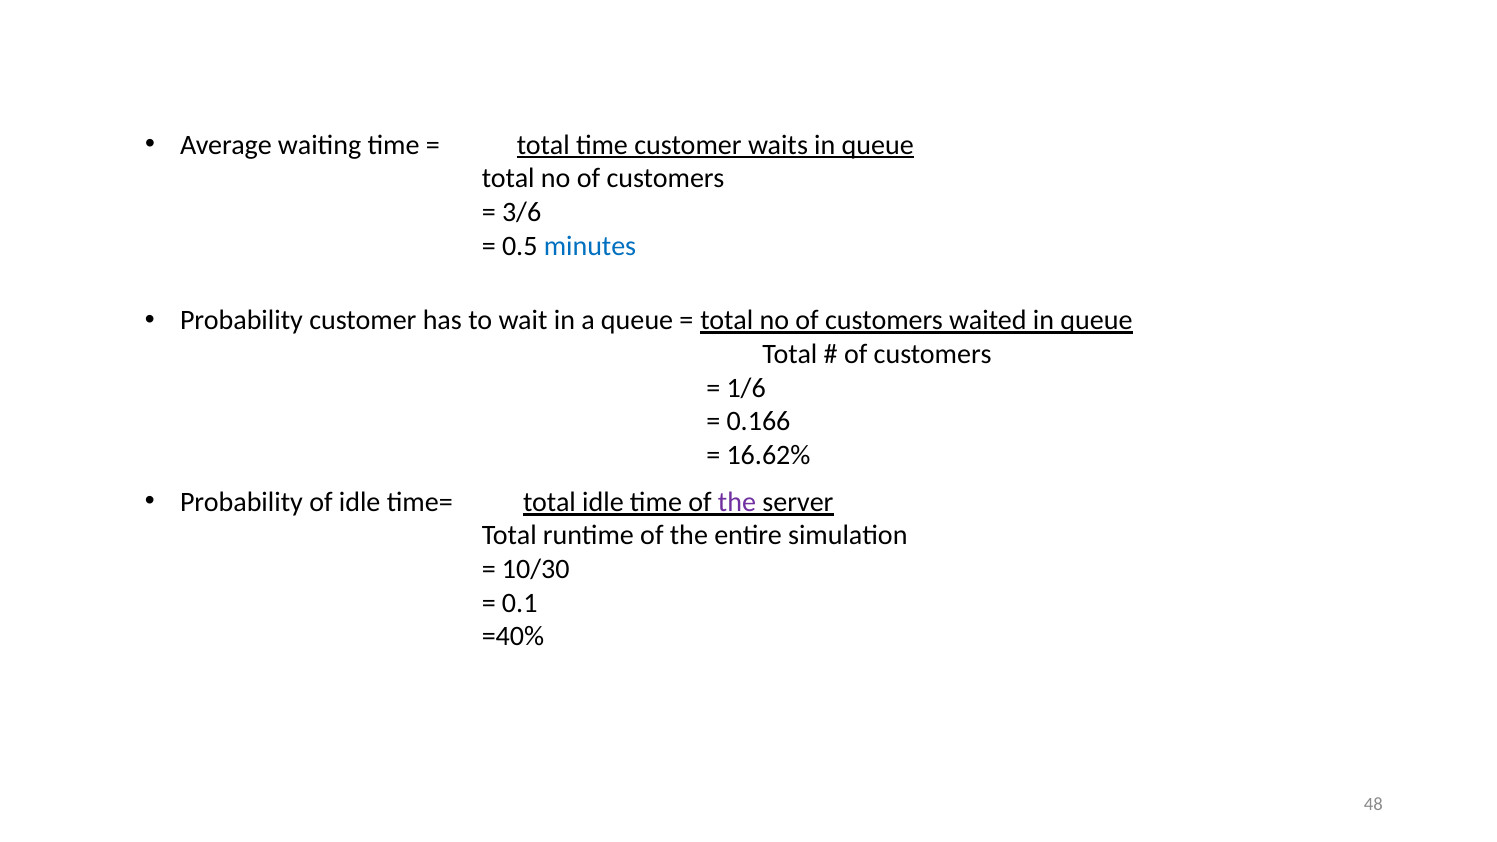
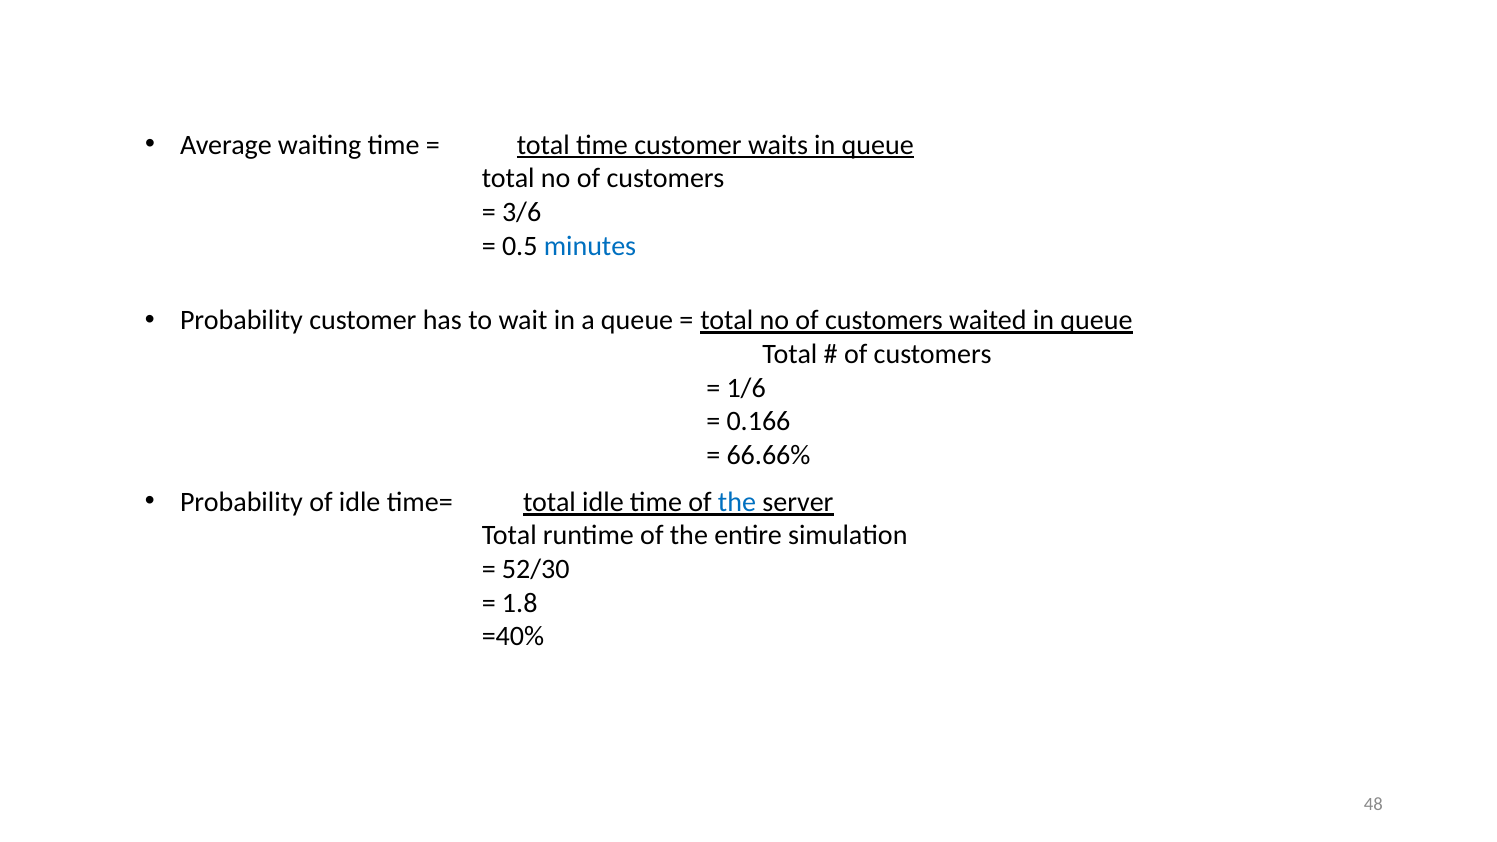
16.62%: 16.62% -> 66.66%
the at (737, 502) colour: purple -> blue
10/30: 10/30 -> 52/30
0.1: 0.1 -> 1.8
